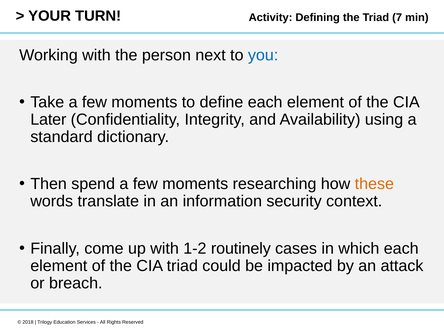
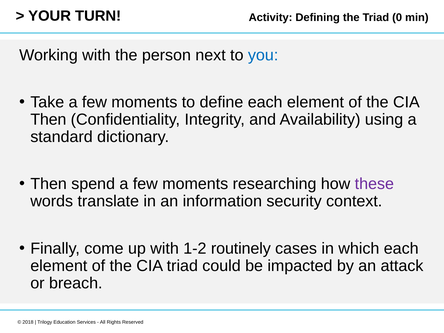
7: 7 -> 0
Later at (48, 120): Later -> Then
these colour: orange -> purple
